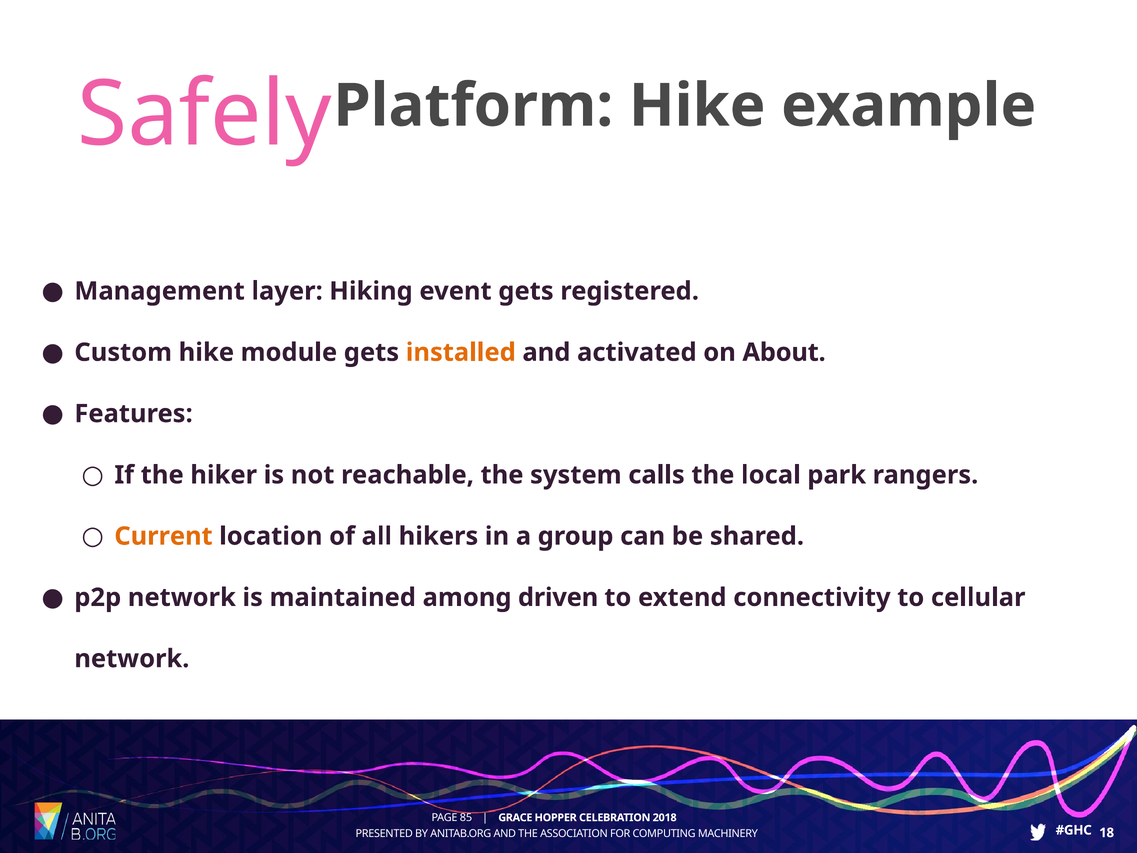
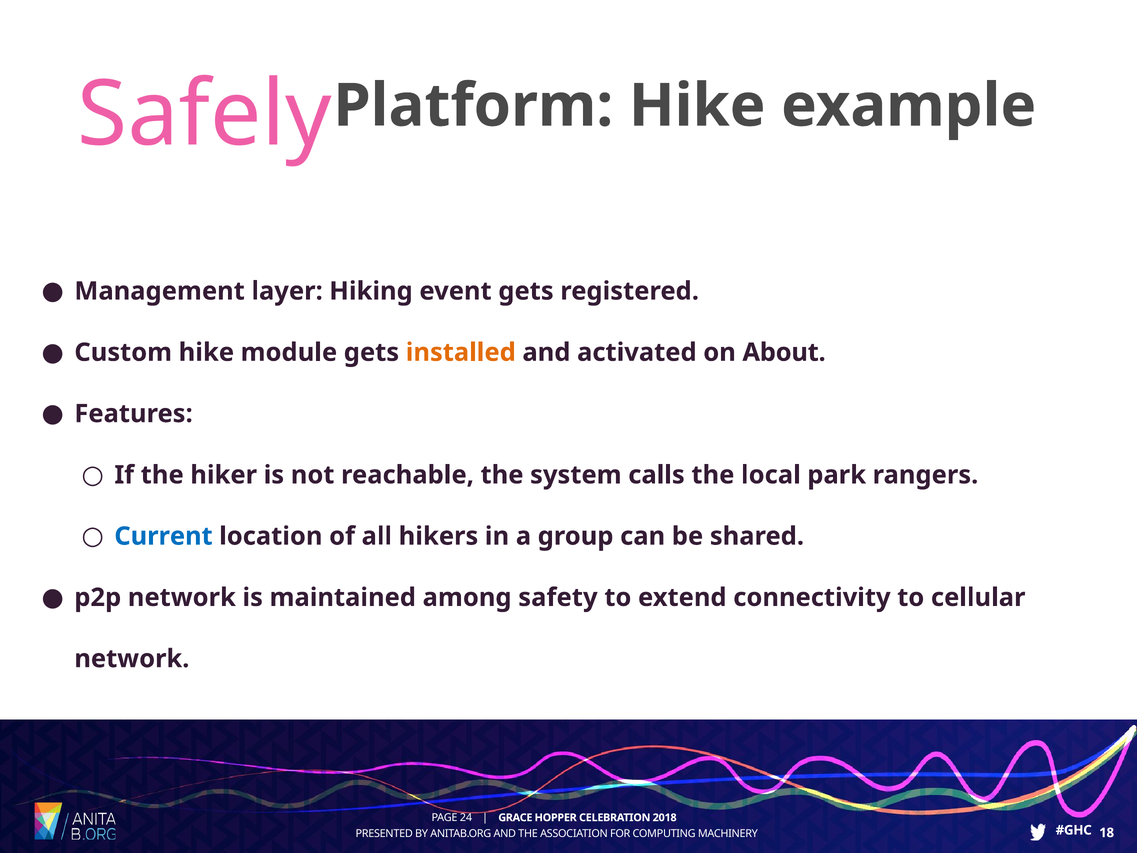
Current colour: orange -> blue
driven: driven -> safety
85: 85 -> 24
